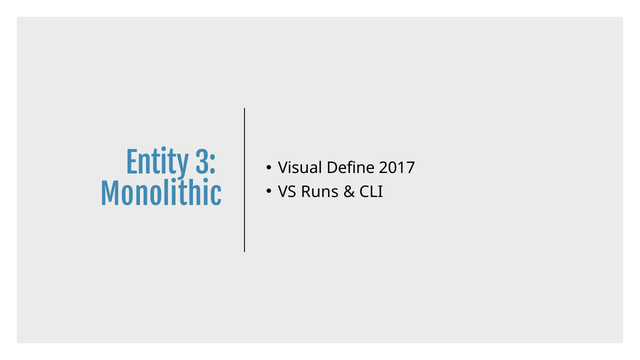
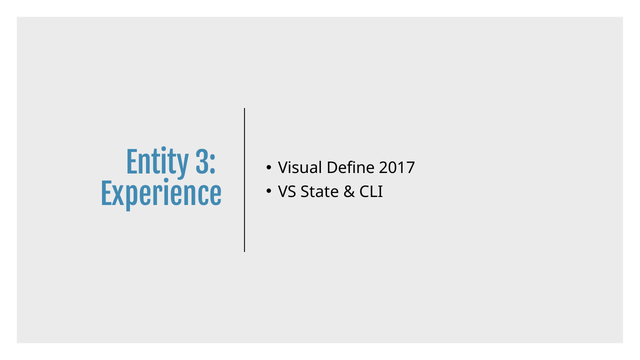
Runs: Runs -> State
Monolithic: Monolithic -> Experience
